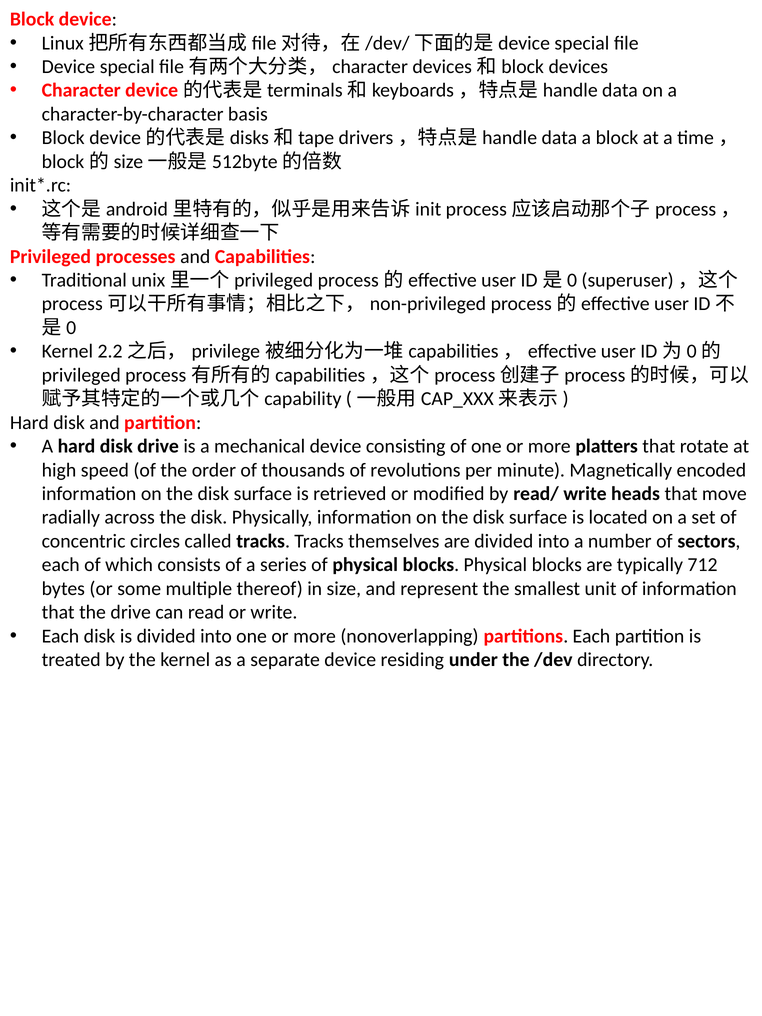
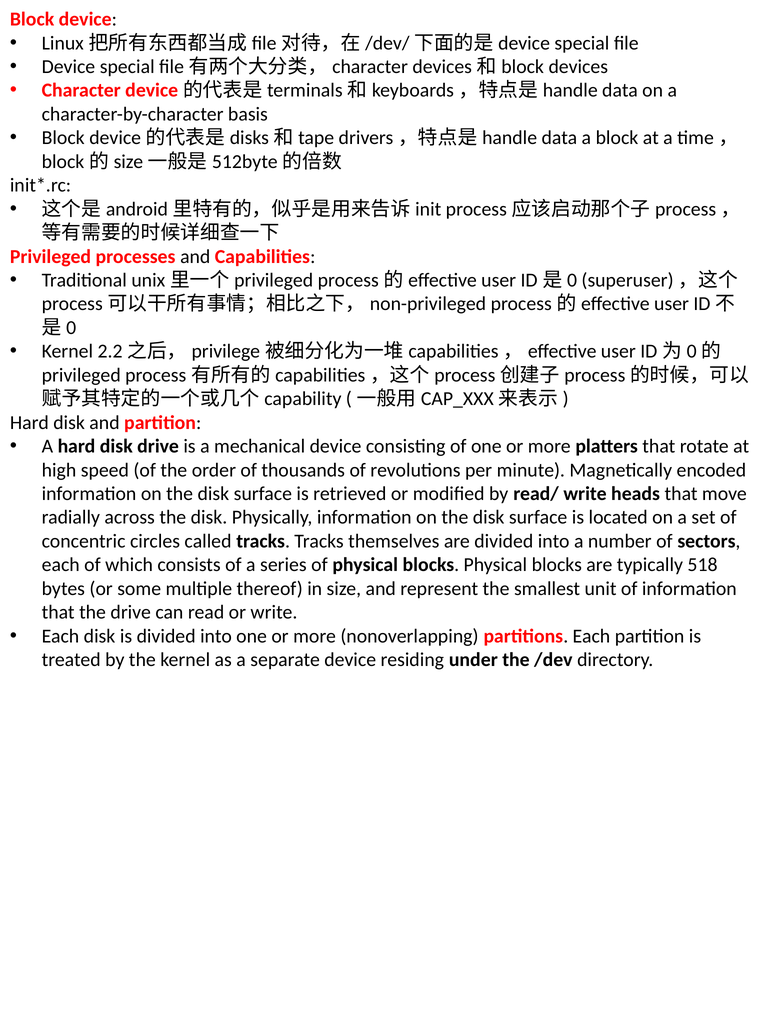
712: 712 -> 518
